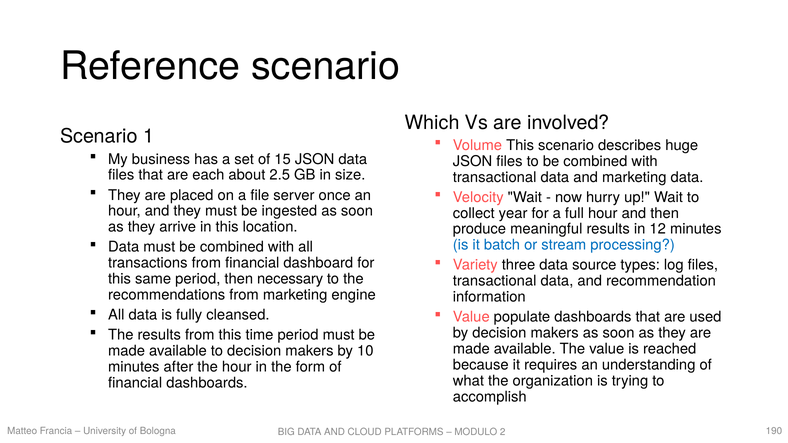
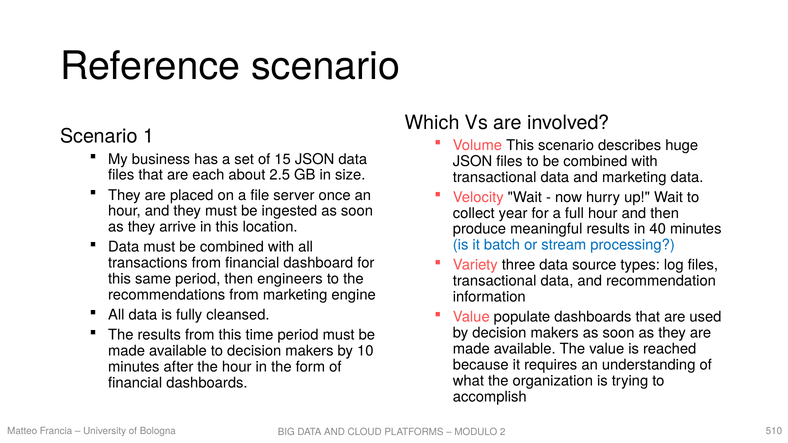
12: 12 -> 40
necessary: necessary -> engineers
190: 190 -> 510
